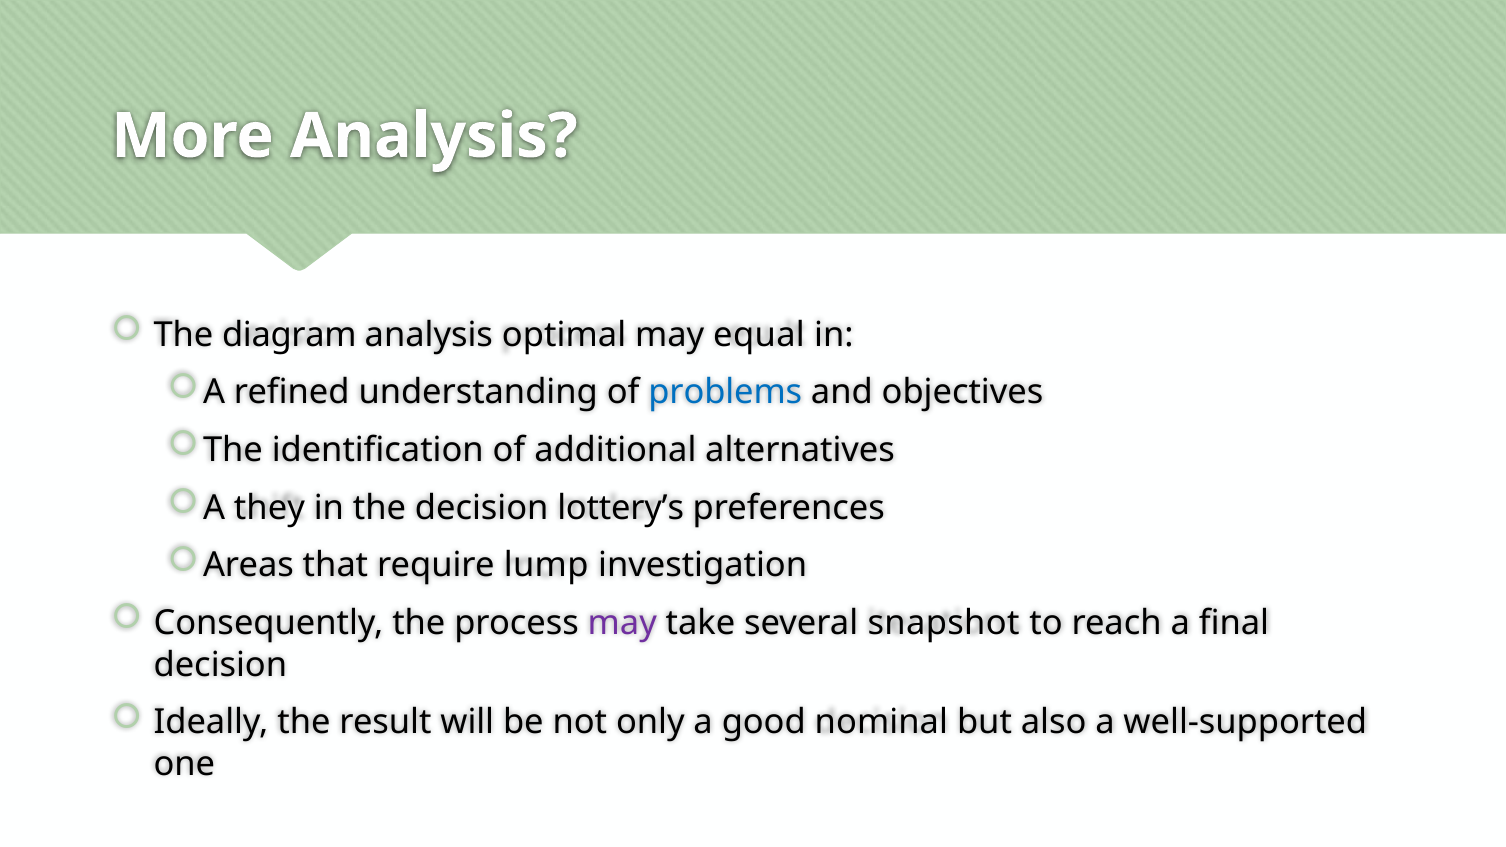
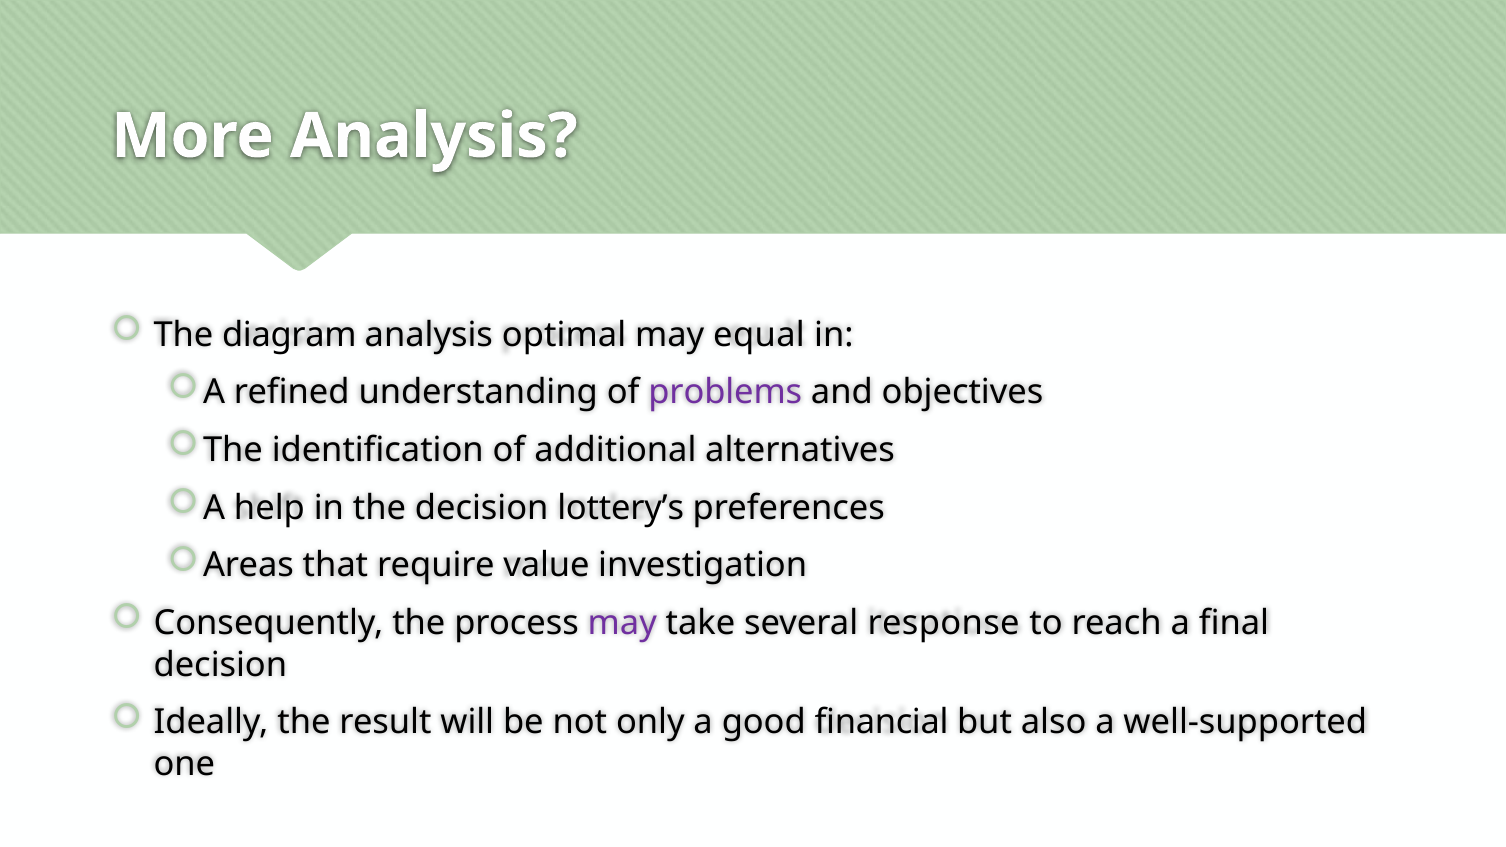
problems colour: blue -> purple
they: they -> help
lump: lump -> value
snapshot: snapshot -> response
nominal: nominal -> financial
